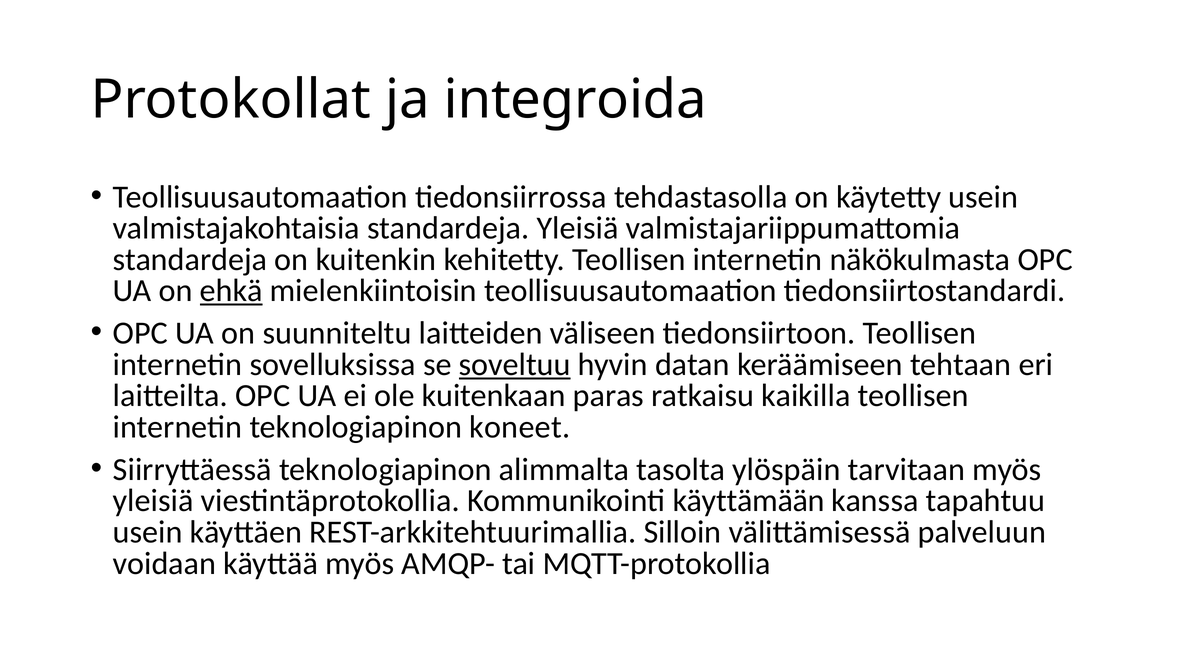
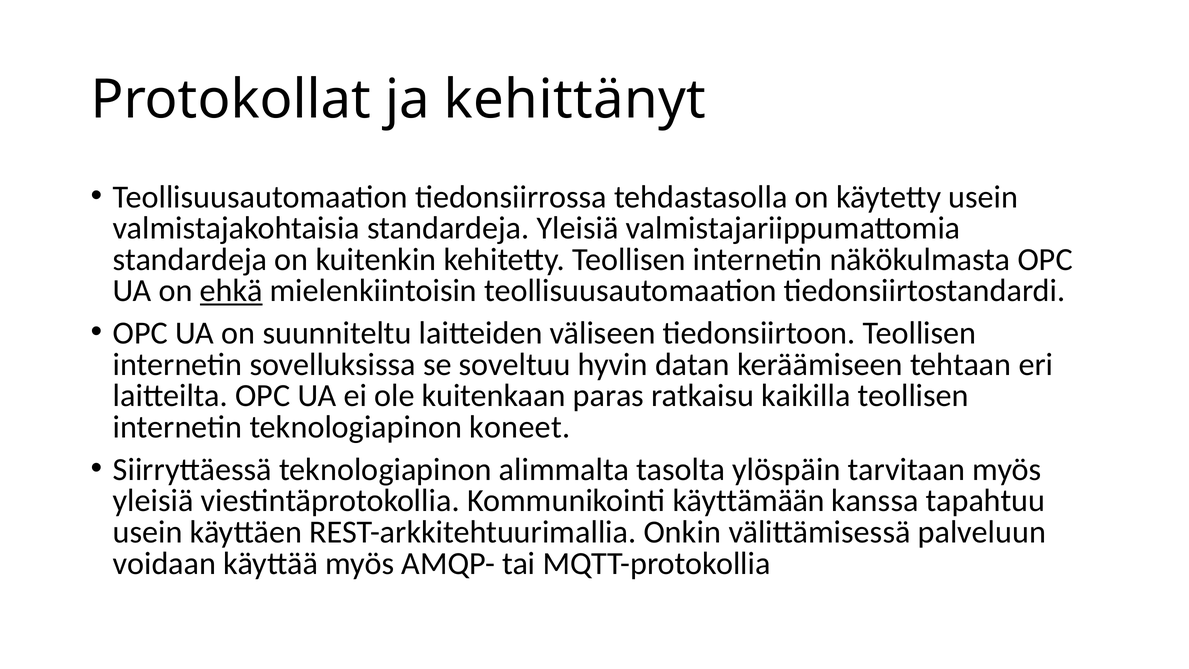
integroida: integroida -> kehittänyt
soveltuu underline: present -> none
Silloin: Silloin -> Onkin
